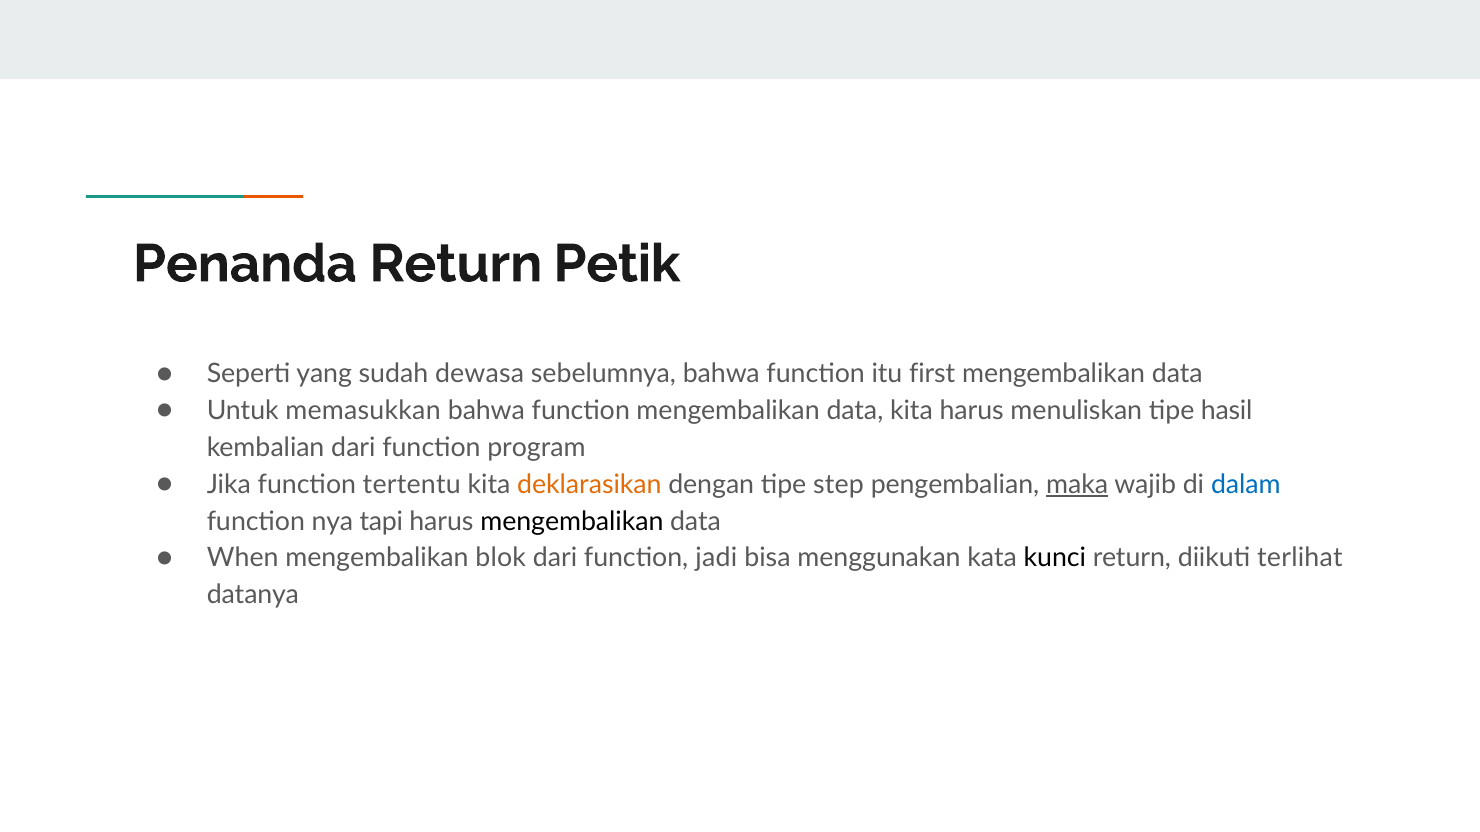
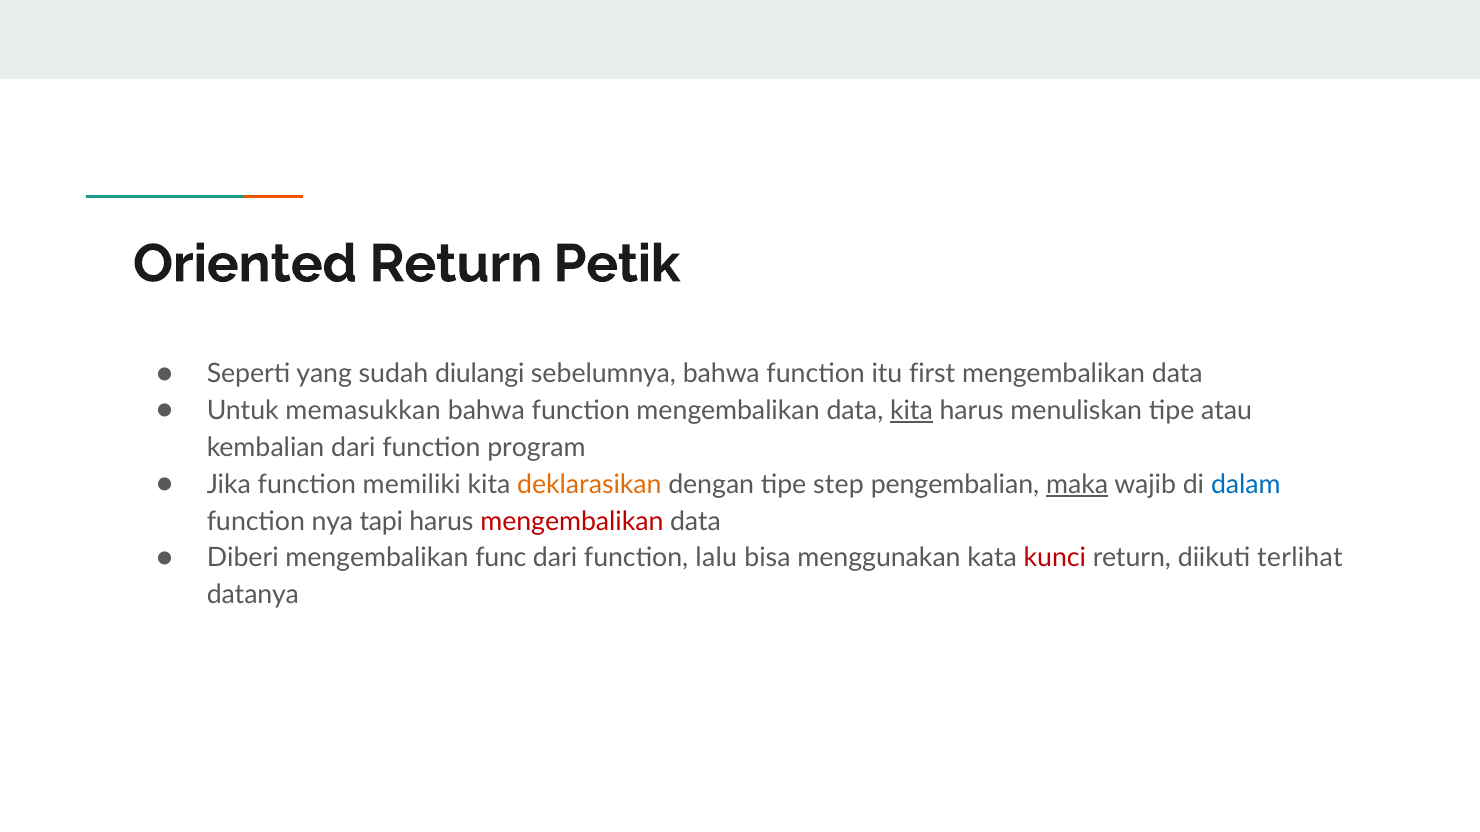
Penanda: Penanda -> Oriented
dewasa: dewasa -> diulangi
kita at (911, 411) underline: none -> present
hasil: hasil -> atau
tertentu: tertentu -> memiliki
mengembalikan at (572, 522) colour: black -> red
When: When -> Diberi
blok: blok -> func
jadi: jadi -> lalu
kunci colour: black -> red
